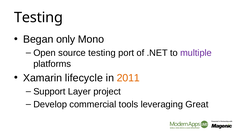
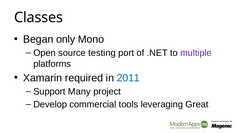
Testing at (38, 17): Testing -> Classes
lifecycle: lifecycle -> required
2011 colour: orange -> blue
Layer: Layer -> Many
